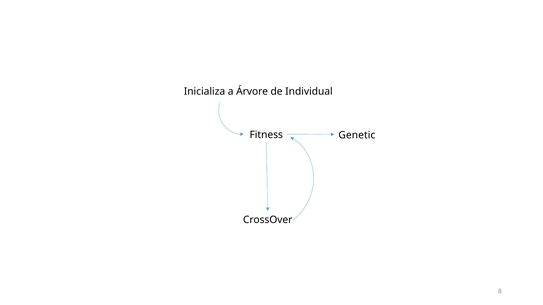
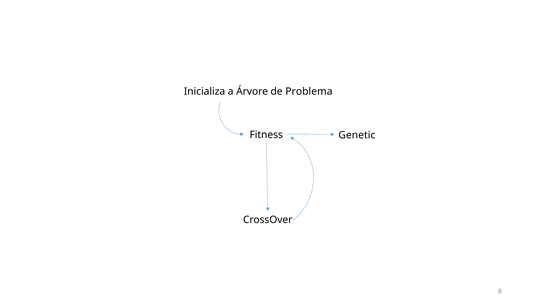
Individual: Individual -> Problema
